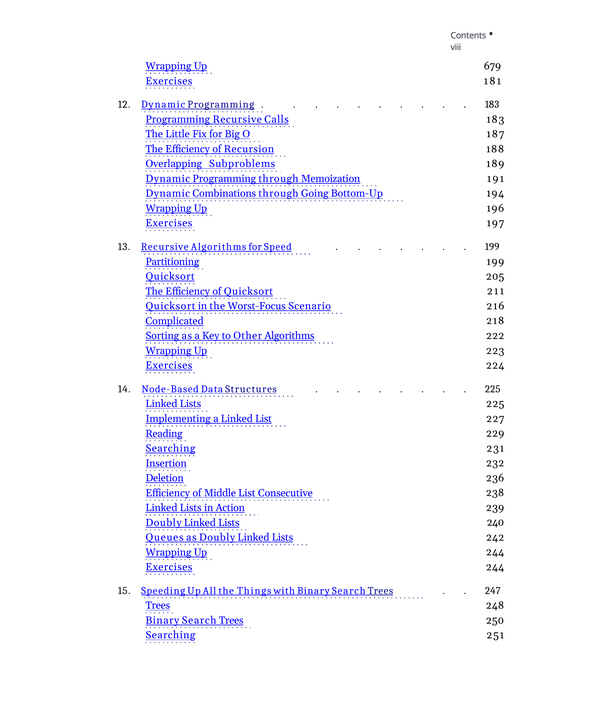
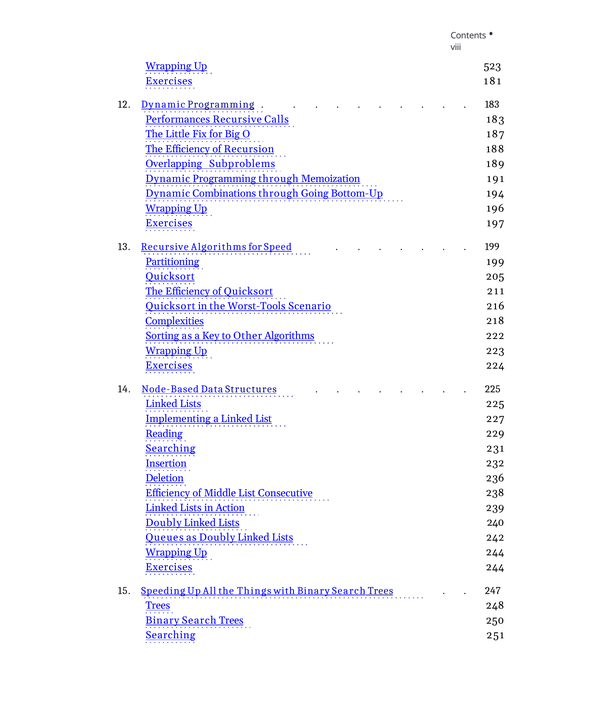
679: 679 -> 523
Programming at (178, 119): Programming -> Performances
Worst-Focus: Worst-Focus -> Worst-Tools
Complicated: Complicated -> Complexities
